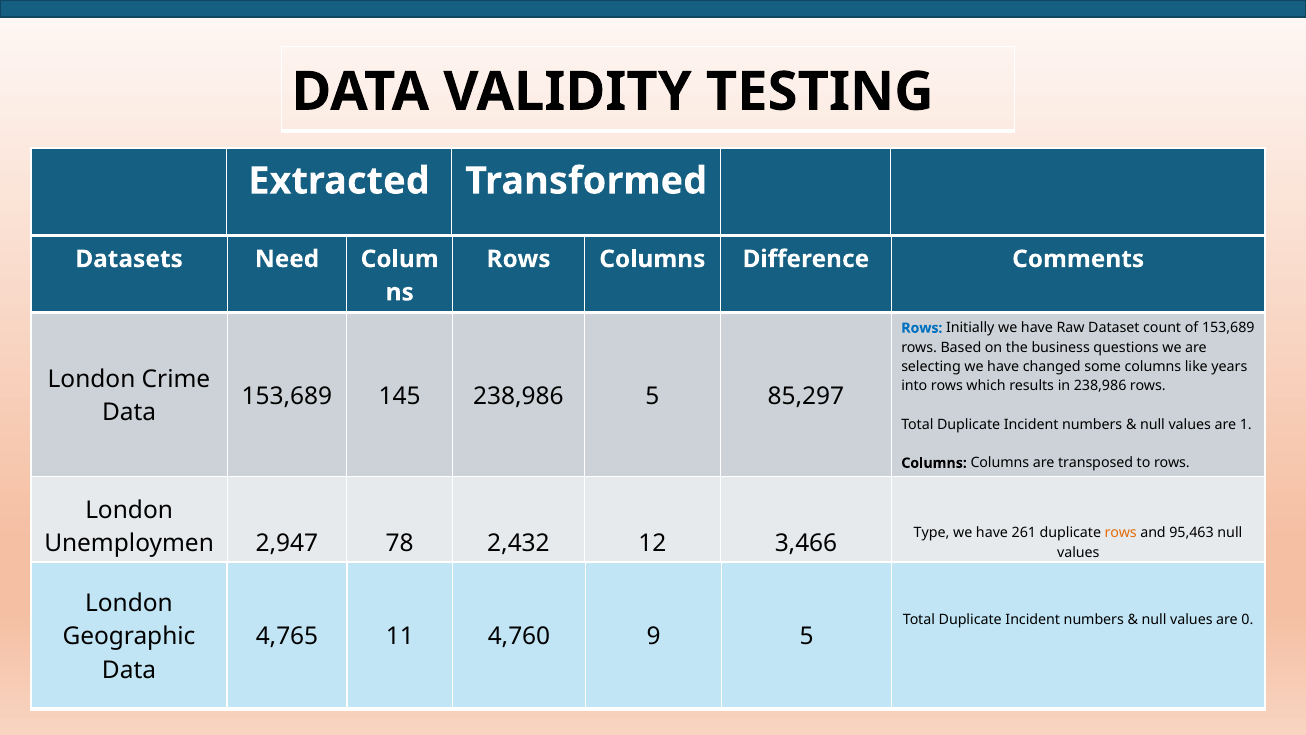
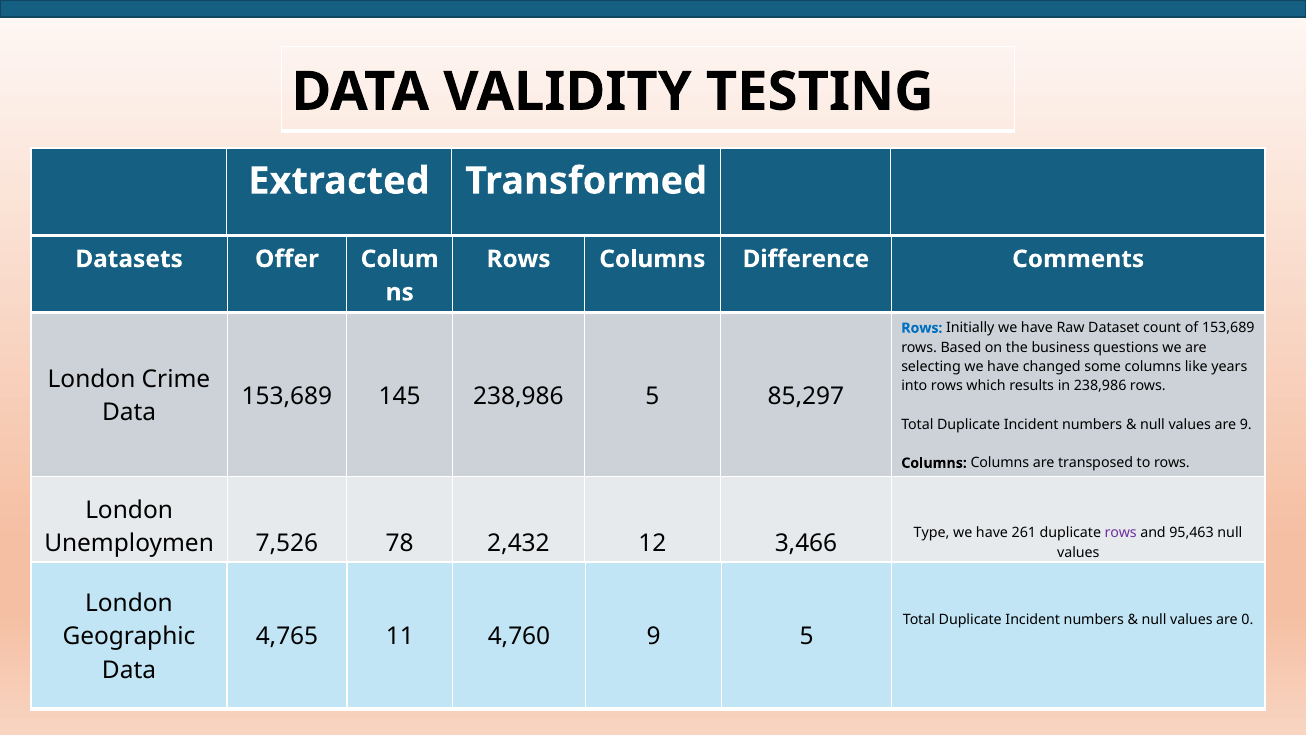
Need: Need -> Offer
are 1: 1 -> 9
rows at (1121, 533) colour: orange -> purple
2,947: 2,947 -> 7,526
